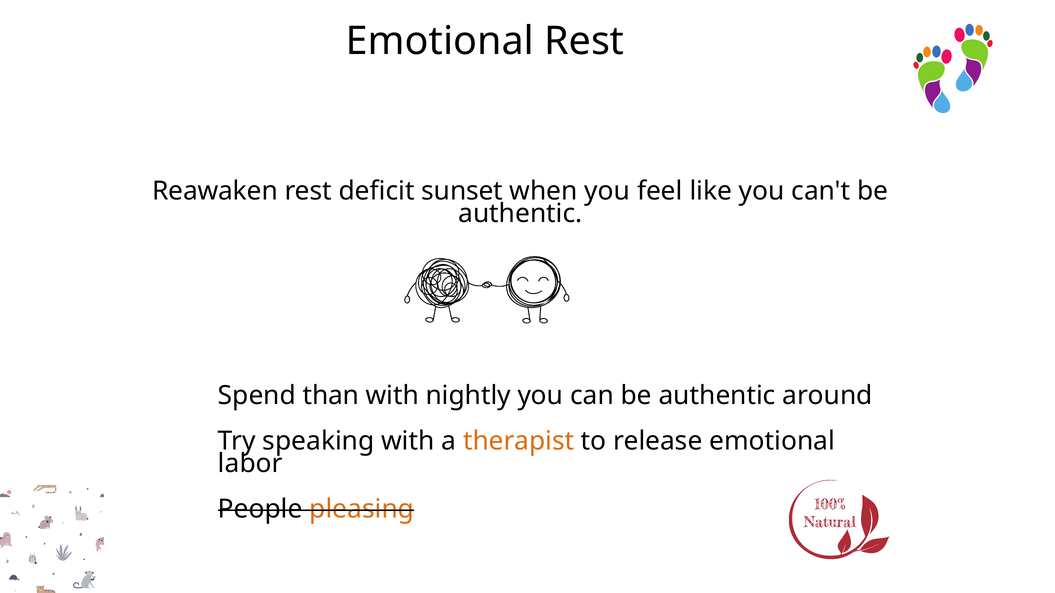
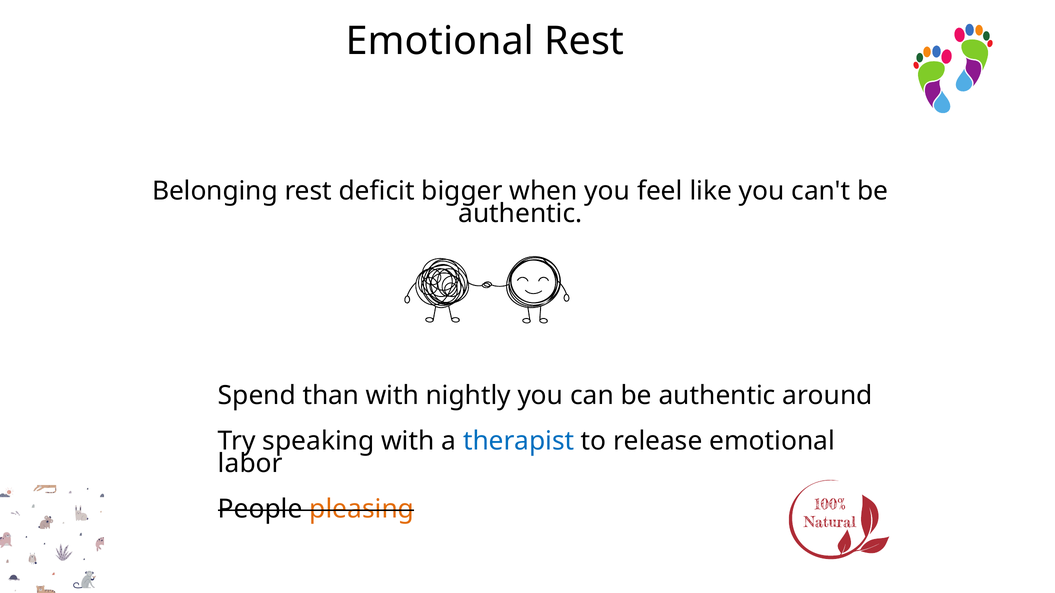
Reawaken: Reawaken -> Belonging
sunset: sunset -> bigger
therapist colour: orange -> blue
